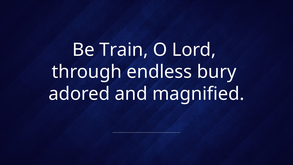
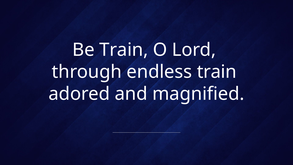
endless bury: bury -> train
